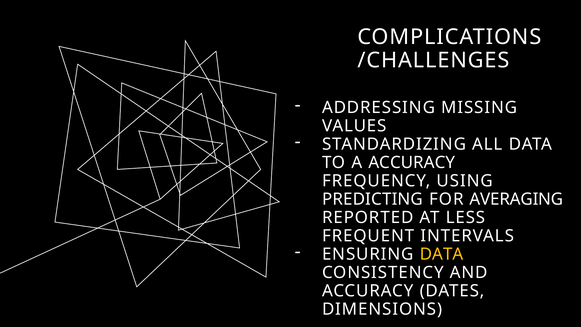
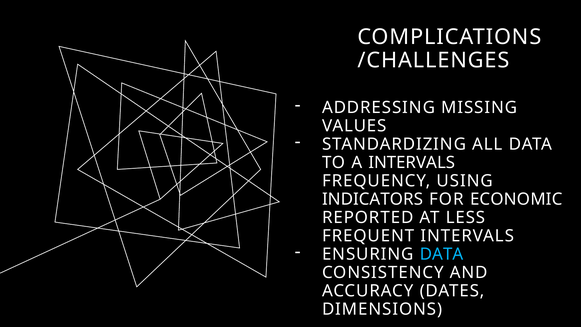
A ACCURACY: ACCURACY -> INTERVALS
PREDICTING: PREDICTING -> INDICATORS
AVERAGING: AVERAGING -> ECONOMIC
DATA at (442, 254) colour: yellow -> light blue
